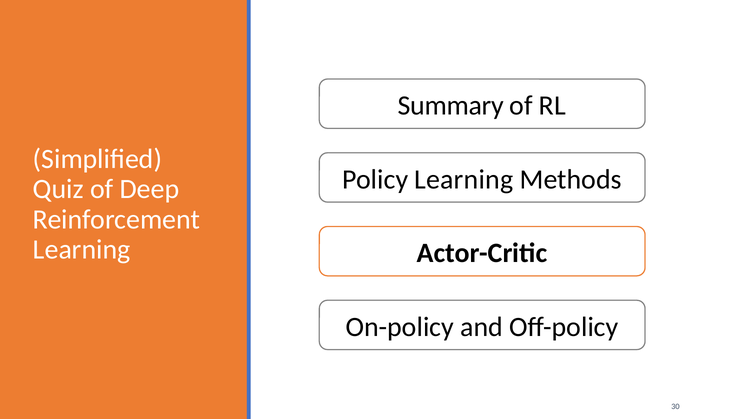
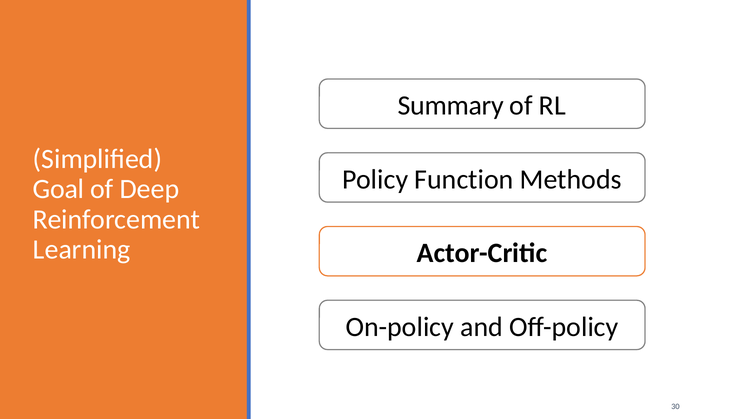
Policy Learning: Learning -> Function
Quiz: Quiz -> Goal
